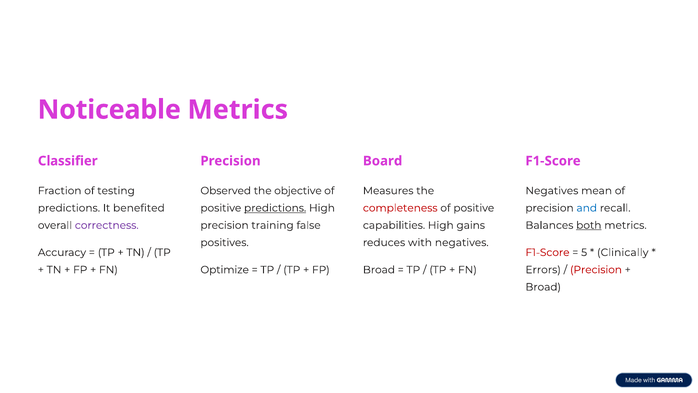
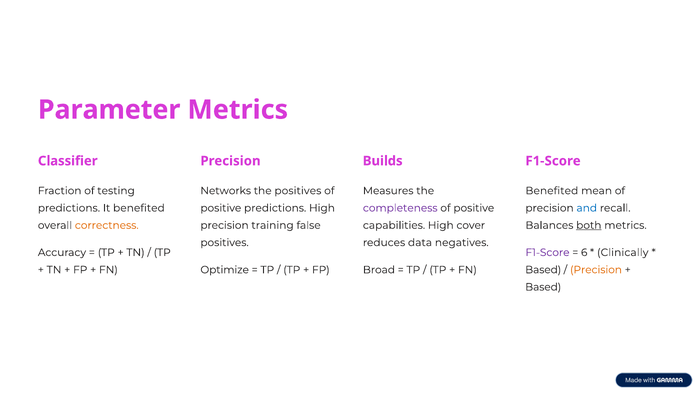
Noticeable: Noticeable -> Parameter
Board: Board -> Builds
Observed: Observed -> Networks
the objective: objective -> positives
Negatives at (552, 191): Negatives -> Benefited
predictions at (275, 208) underline: present -> none
completeness colour: red -> purple
correctness colour: purple -> orange
gains: gains -> cover
with: with -> data
F1-Score at (547, 252) colour: red -> purple
5: 5 -> 6
Errors at (543, 270): Errors -> Based
Precision at (596, 270) colour: red -> orange
Broad at (543, 287): Broad -> Based
